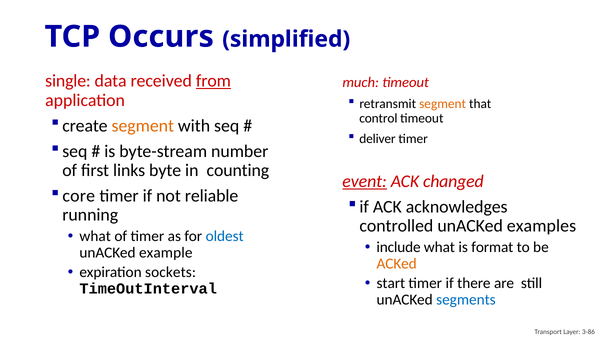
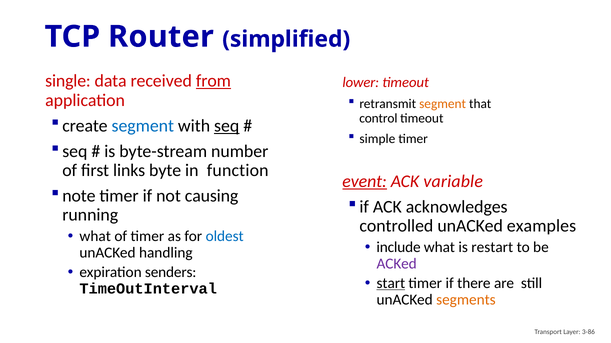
Occurs: Occurs -> Router
much: much -> lower
segment at (143, 126) colour: orange -> blue
seq at (227, 126) underline: none -> present
deliver: deliver -> simple
counting: counting -> function
changed: changed -> variable
core: core -> note
reliable: reliable -> causing
format: format -> restart
example: example -> handling
ACKed colour: orange -> purple
sockets: sockets -> senders
start underline: none -> present
segments colour: blue -> orange
